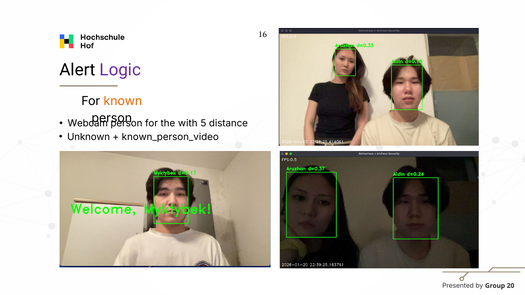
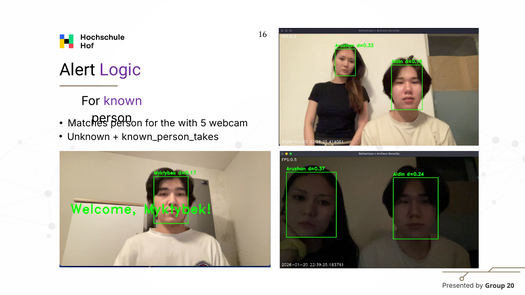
known colour: orange -> purple
Webcam: Webcam -> Matches
distance: distance -> webcam
known_person_video: known_person_video -> known_person_takes
